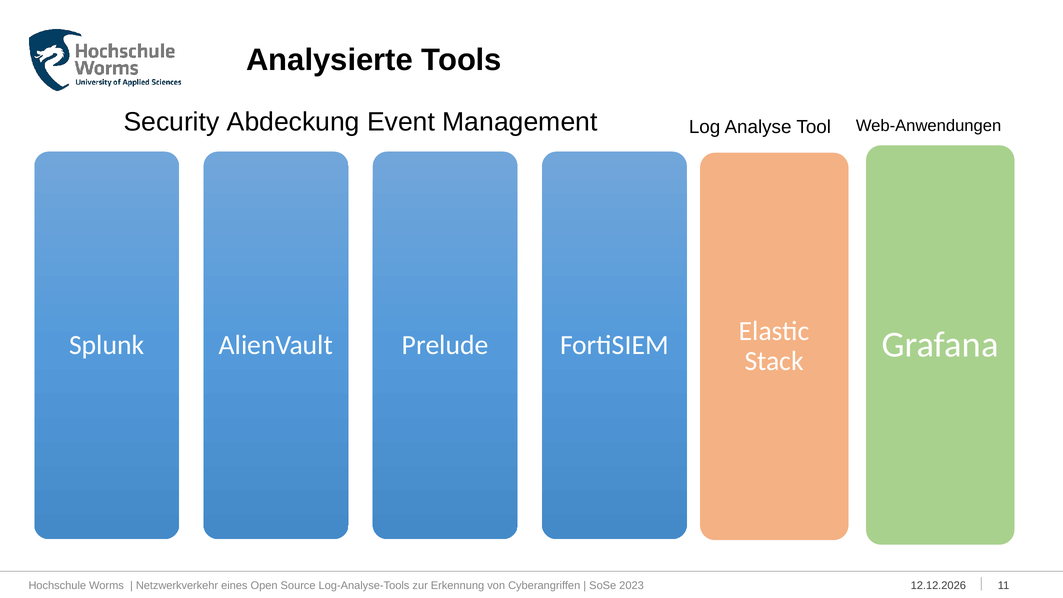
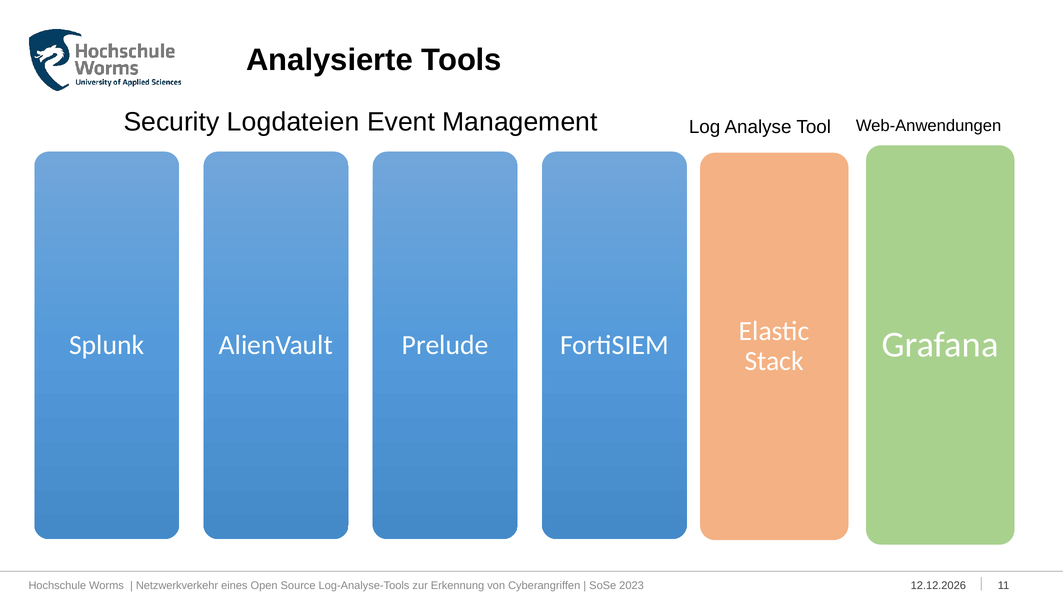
Abdeckung: Abdeckung -> Logdateien
